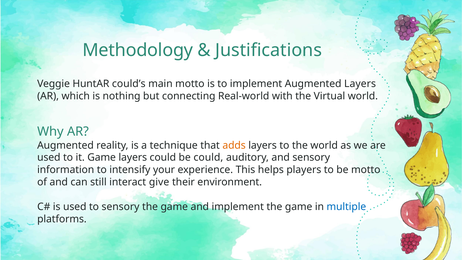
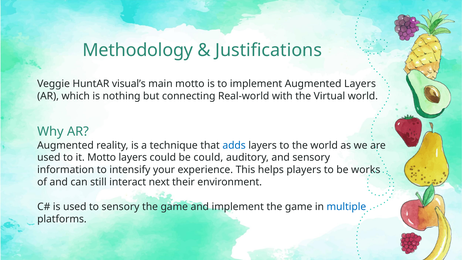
could’s: could’s -> visual’s
adds colour: orange -> blue
it Game: Game -> Motto
be motto: motto -> works
give: give -> next
